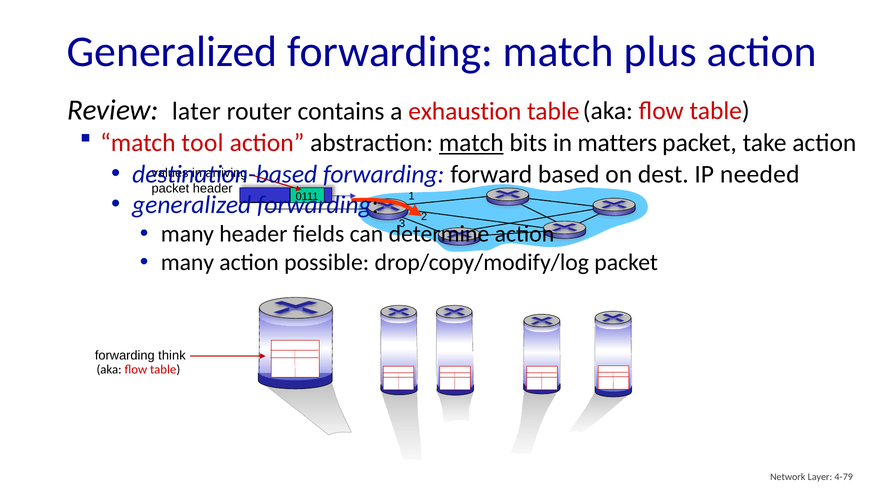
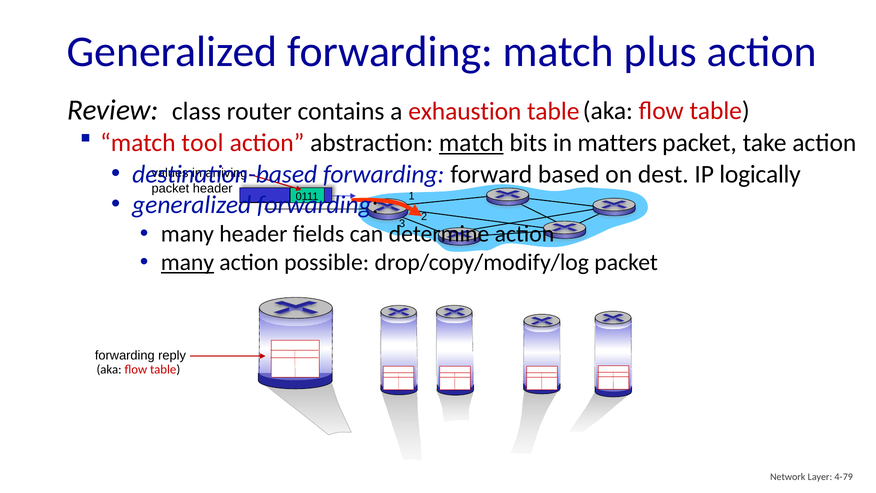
later: later -> class
needed: needed -> logically
many at (187, 262) underline: none -> present
think: think -> reply
